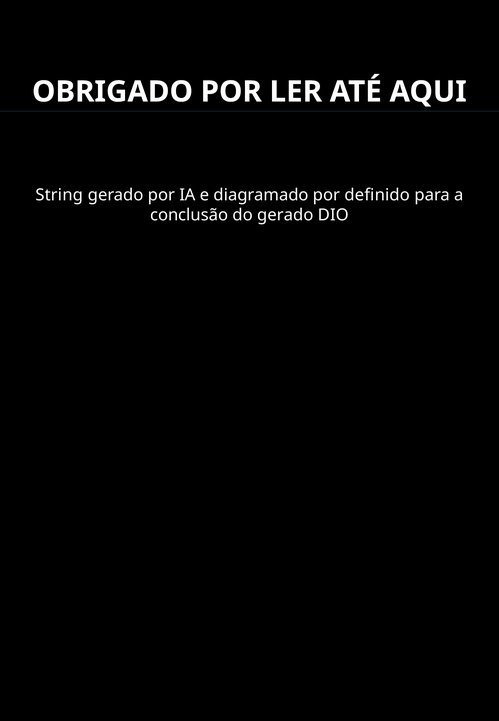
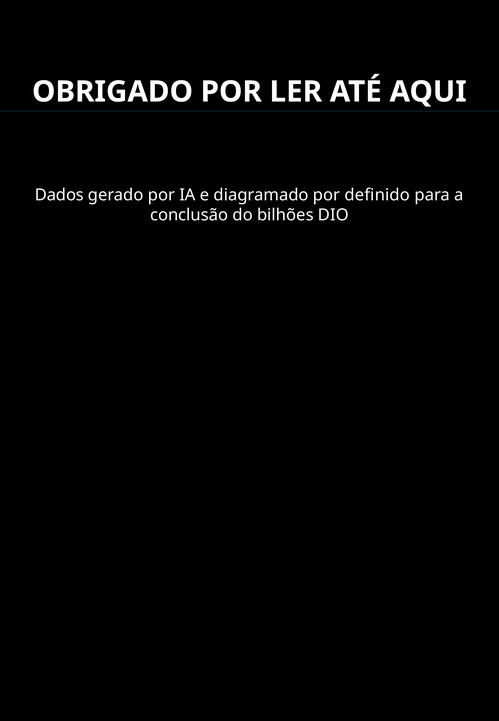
String: String -> Dados
do gerado: gerado -> bilhões
